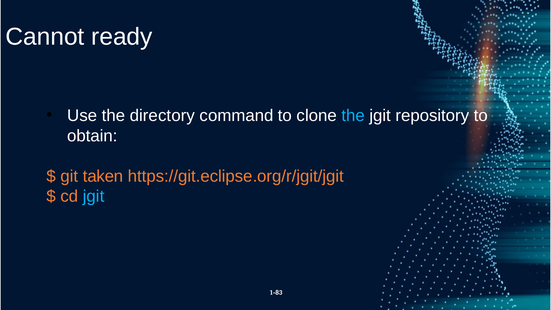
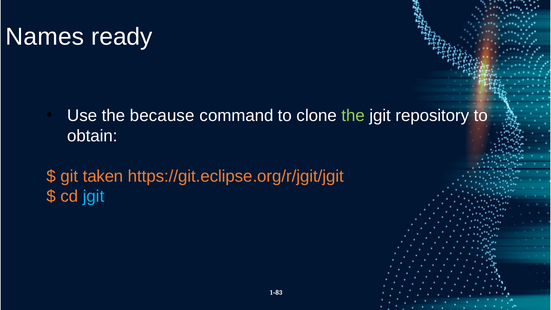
Cannot: Cannot -> Names
directory: directory -> because
the at (353, 116) colour: light blue -> light green
